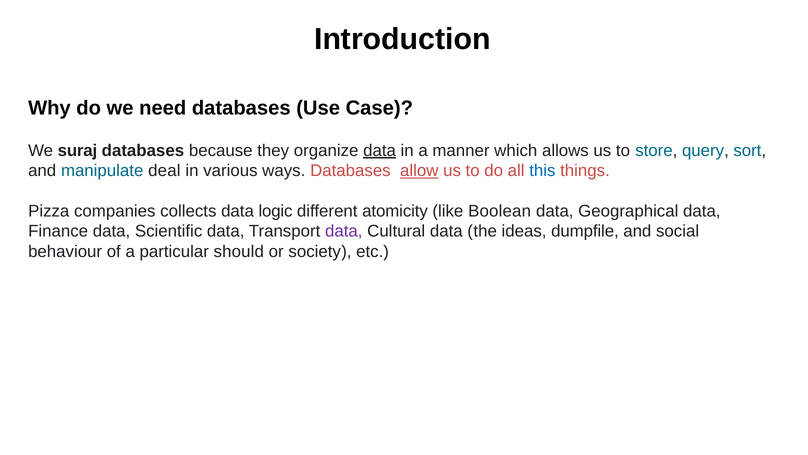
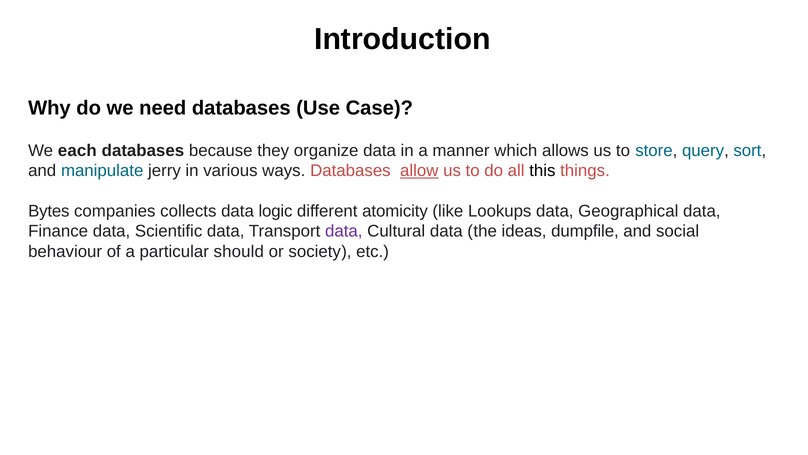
suraj: suraj -> each
data at (380, 150) underline: present -> none
deal: deal -> jerry
this colour: blue -> black
Pizza: Pizza -> Bytes
Boolean: Boolean -> Lookups
